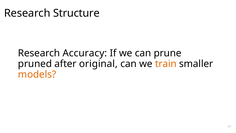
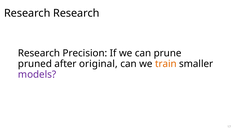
Structure at (76, 13): Structure -> Research
Accuracy: Accuracy -> Precision
models colour: orange -> purple
